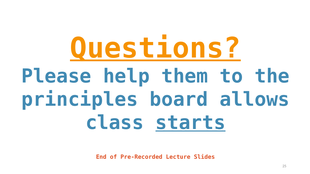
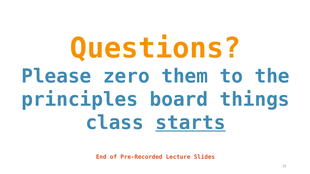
Questions underline: present -> none
help: help -> zero
allows: allows -> things
